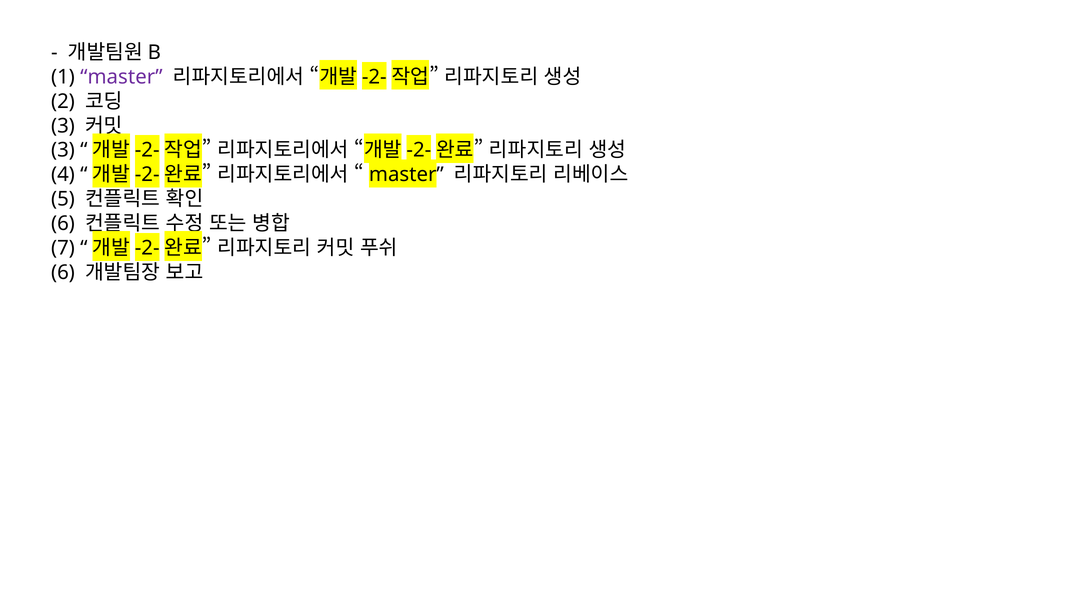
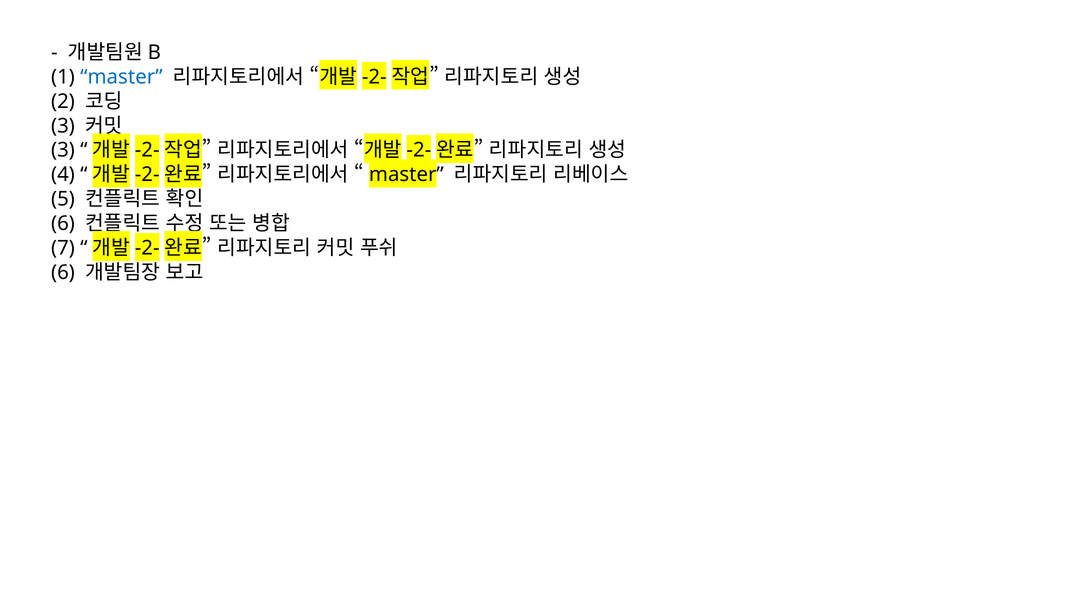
master at (121, 77) colour: purple -> blue
